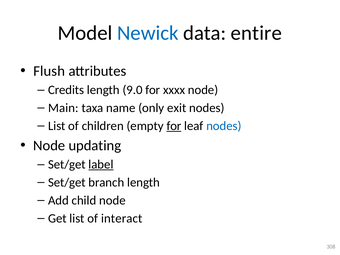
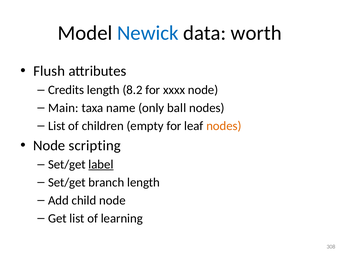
entire: entire -> worth
9.0: 9.0 -> 8.2
exit: exit -> ball
for at (174, 126) underline: present -> none
nodes at (224, 126) colour: blue -> orange
updating: updating -> scripting
interact: interact -> learning
